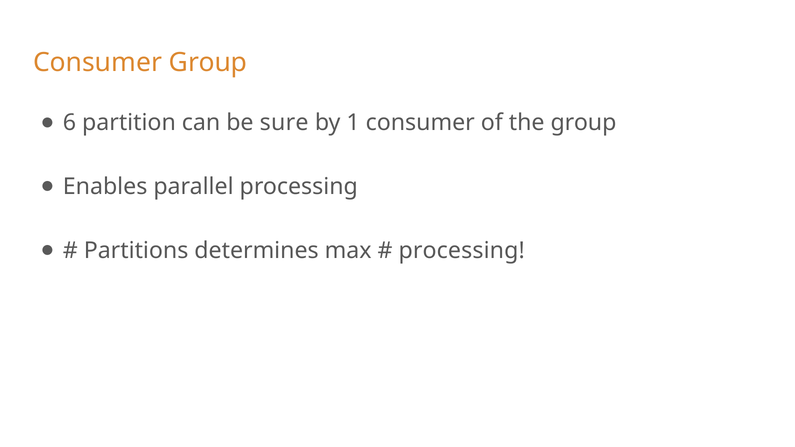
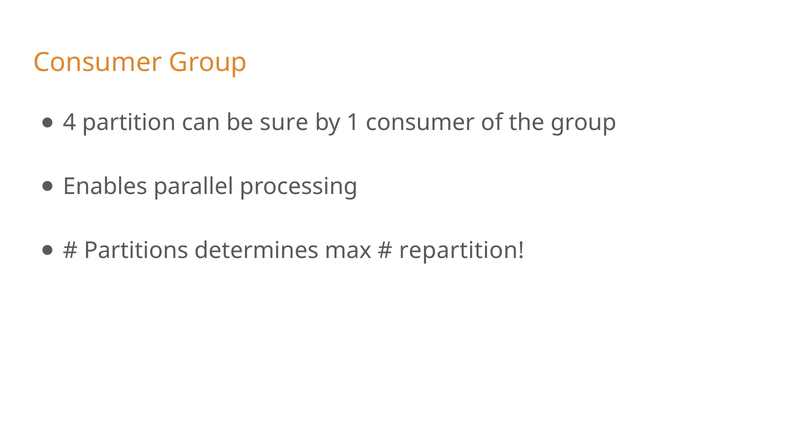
6: 6 -> 4
processing at (462, 251): processing -> repartition
